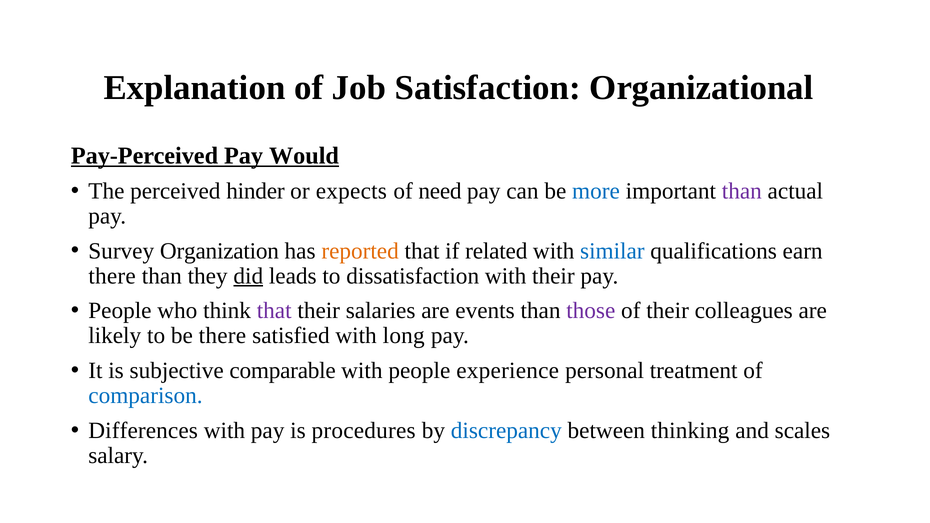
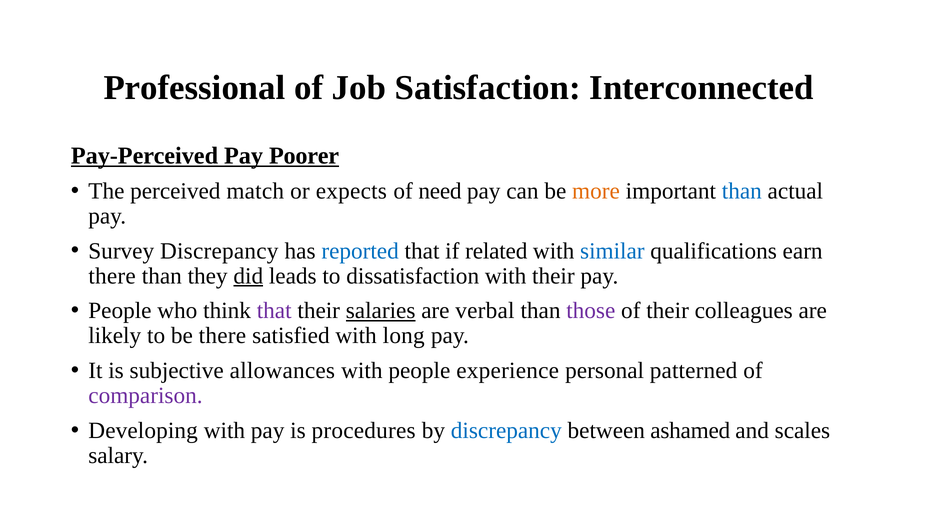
Explanation: Explanation -> Professional
Organizational: Organizational -> Interconnected
Would: Would -> Poorer
hinder: hinder -> match
more colour: blue -> orange
than at (742, 191) colour: purple -> blue
Survey Organization: Organization -> Discrepancy
reported colour: orange -> blue
salaries underline: none -> present
events: events -> verbal
comparable: comparable -> allowances
treatment: treatment -> patterned
comparison colour: blue -> purple
Differences: Differences -> Developing
thinking: thinking -> ashamed
